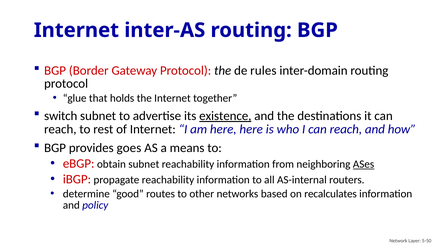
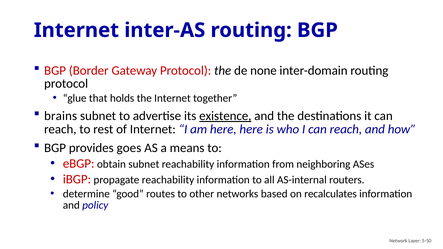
rules: rules -> none
switch: switch -> brains
ASes underline: present -> none
